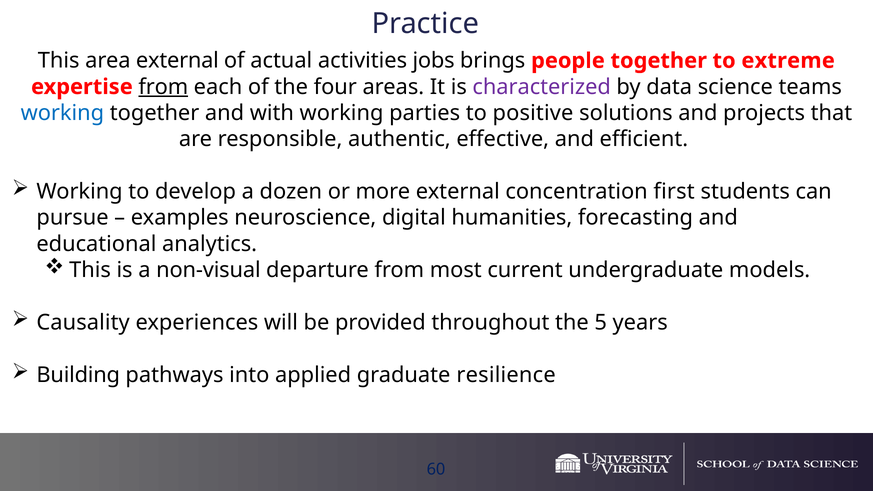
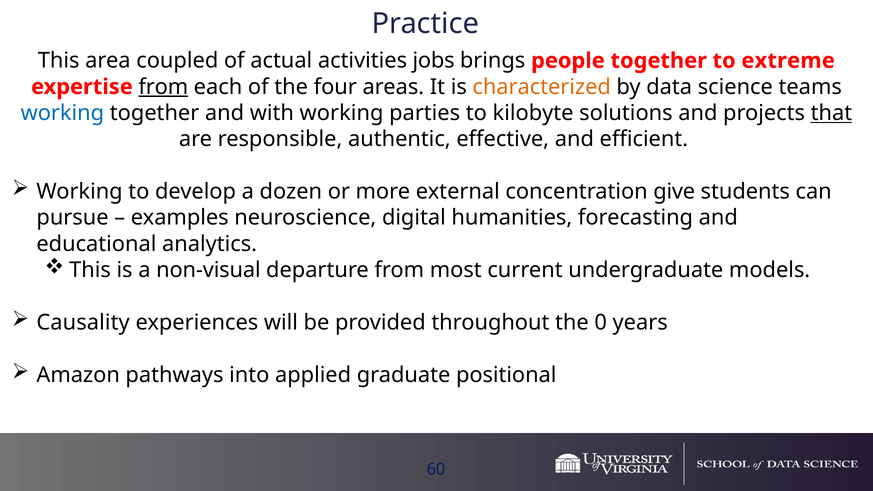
area external: external -> coupled
characterized colour: purple -> orange
positive: positive -> kilobyte
that underline: none -> present
first: first -> give
5: 5 -> 0
Building: Building -> Amazon
resilience: resilience -> positional
